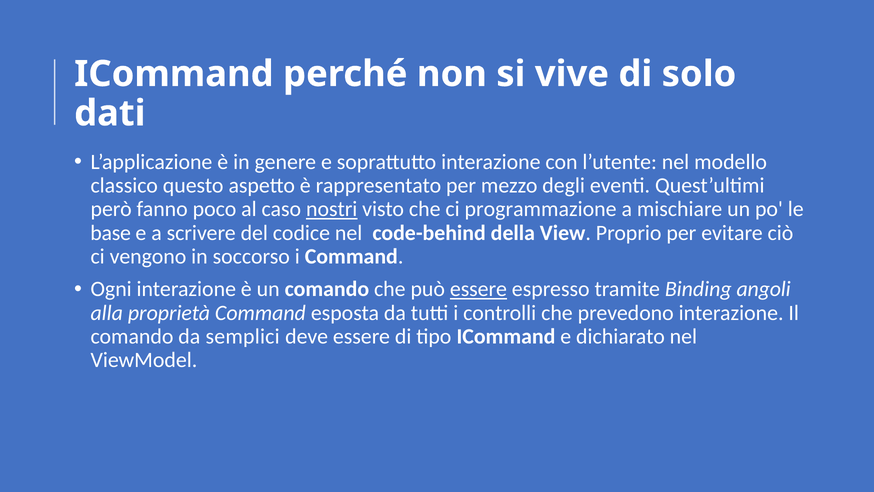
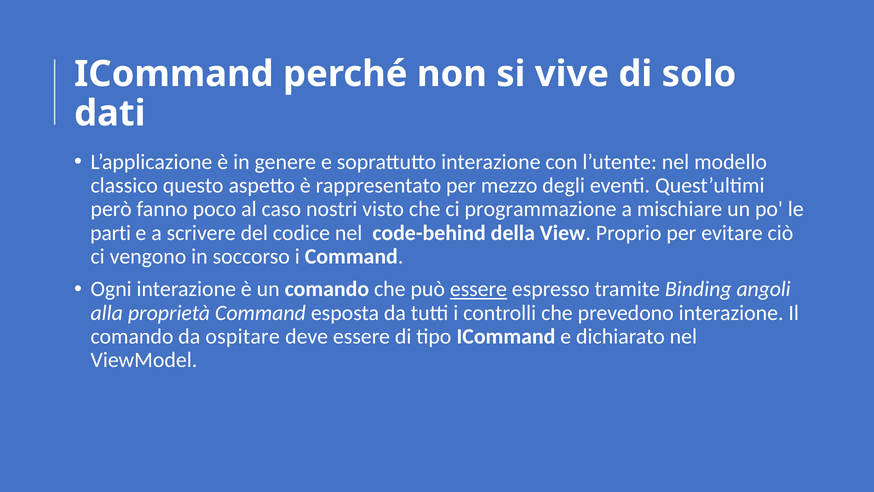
nostri underline: present -> none
base: base -> parti
semplici: semplici -> ospitare
